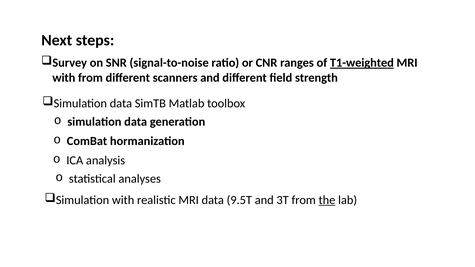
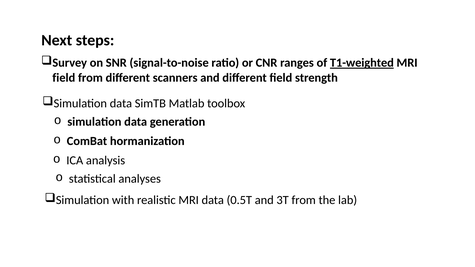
with at (64, 78): with -> field
9.5T: 9.5T -> 0.5T
the underline: present -> none
